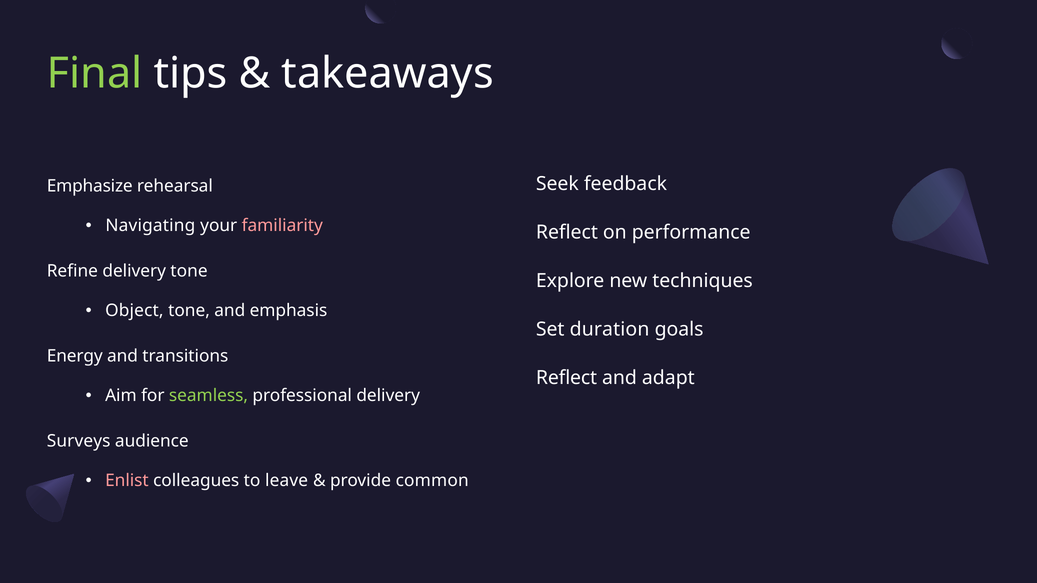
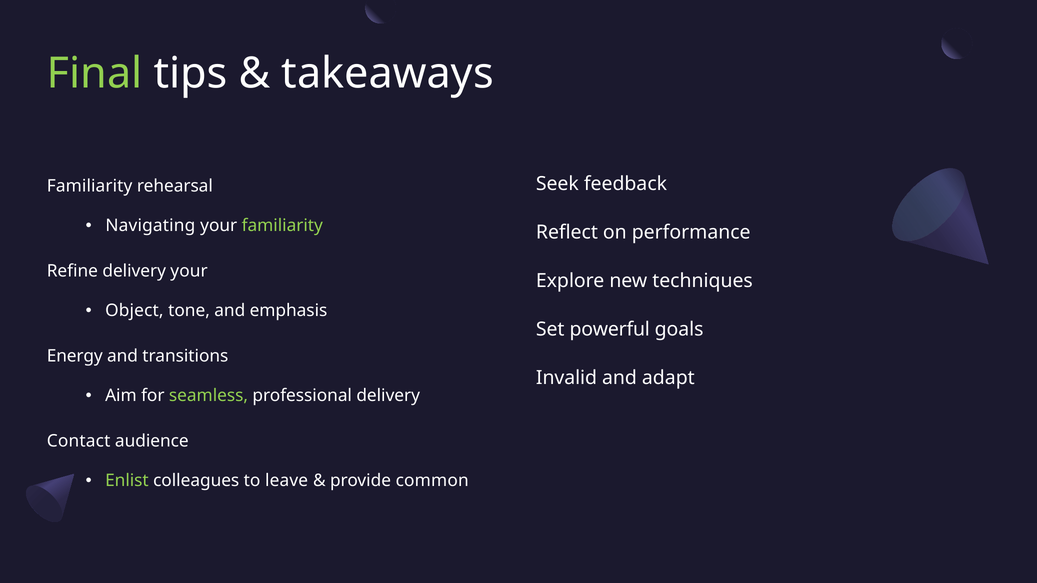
Emphasize at (90, 186): Emphasize -> Familiarity
familiarity at (282, 226) colour: pink -> light green
delivery tone: tone -> your
duration: duration -> powerful
Reflect at (567, 378): Reflect -> Invalid
Surveys: Surveys -> Contact
Enlist colour: pink -> light green
